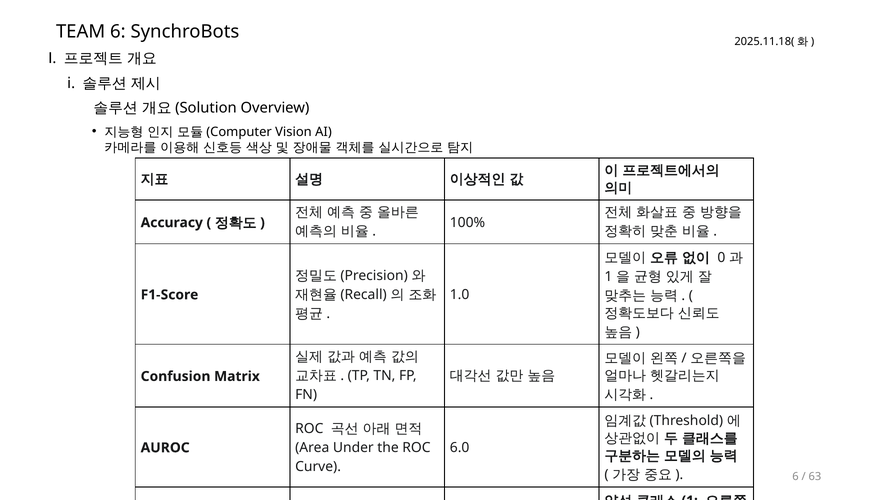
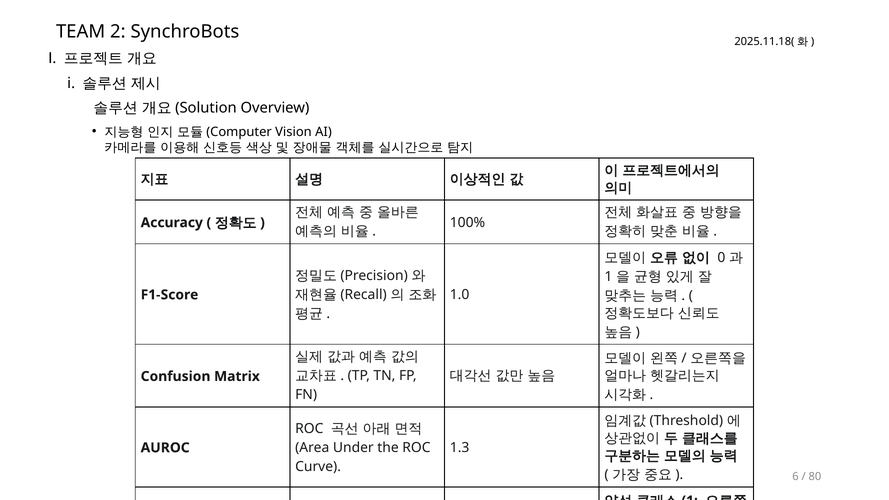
TEAM 6: 6 -> 2
6.0: 6.0 -> 1.3
63: 63 -> 80
